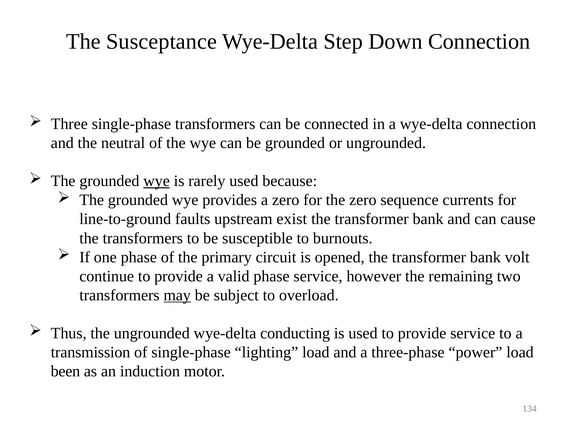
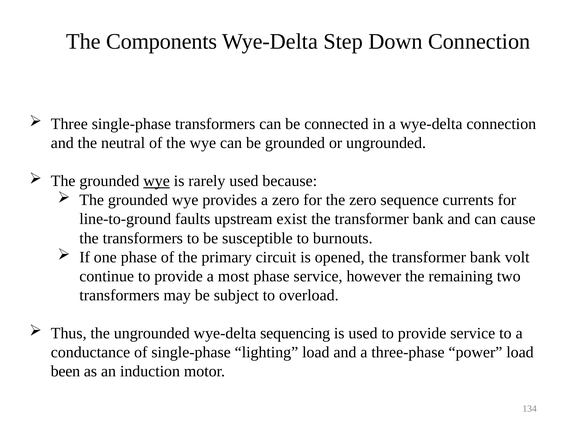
Susceptance: Susceptance -> Components
valid: valid -> most
may underline: present -> none
conducting: conducting -> sequencing
transmission: transmission -> conductance
